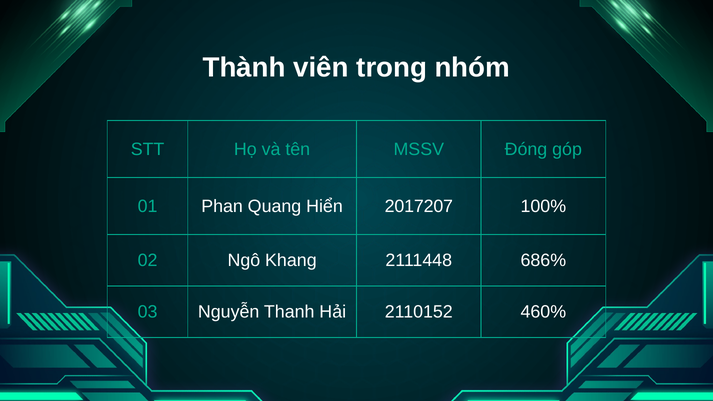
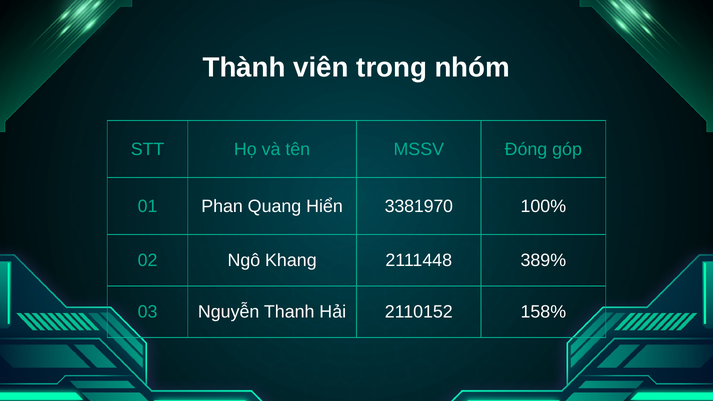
2017207: 2017207 -> 3381970
686%: 686% -> 389%
460%: 460% -> 158%
